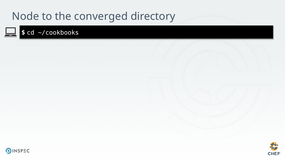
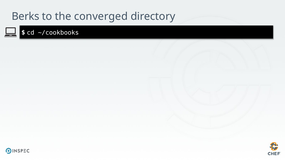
Node: Node -> Berks
